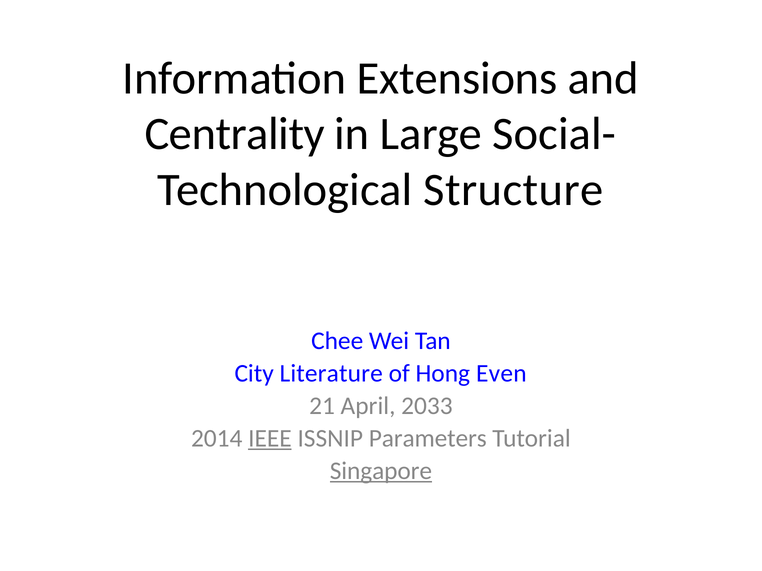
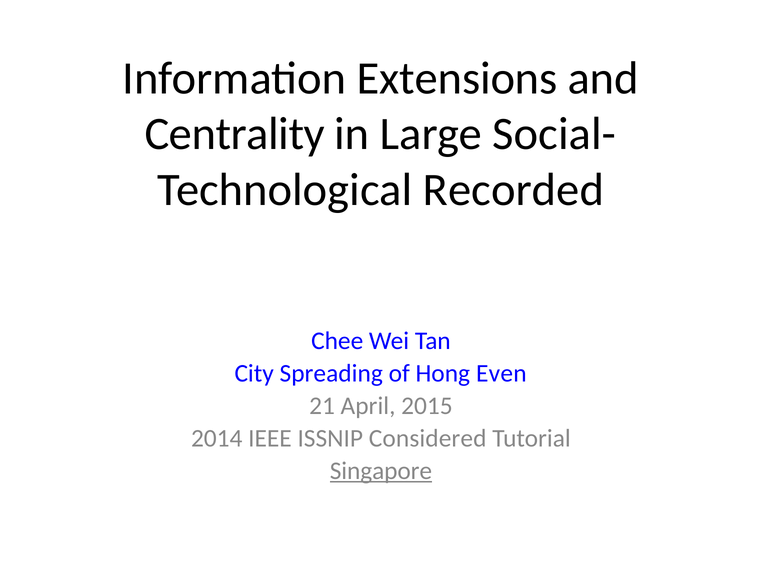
Structure: Structure -> Recorded
Literature: Literature -> Spreading
2033: 2033 -> 2015
IEEE underline: present -> none
Parameters: Parameters -> Considered
